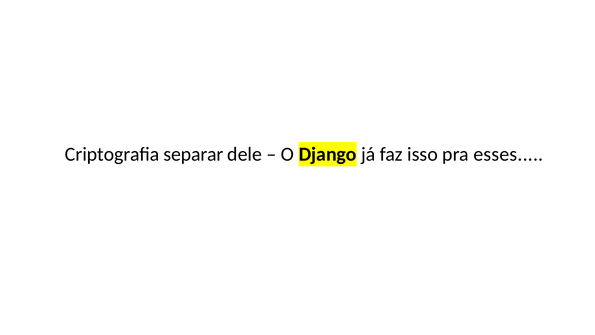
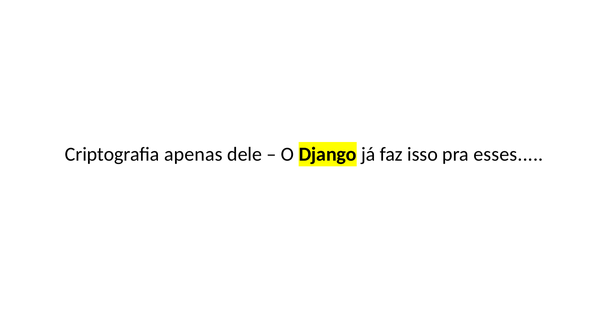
separar: separar -> apenas
